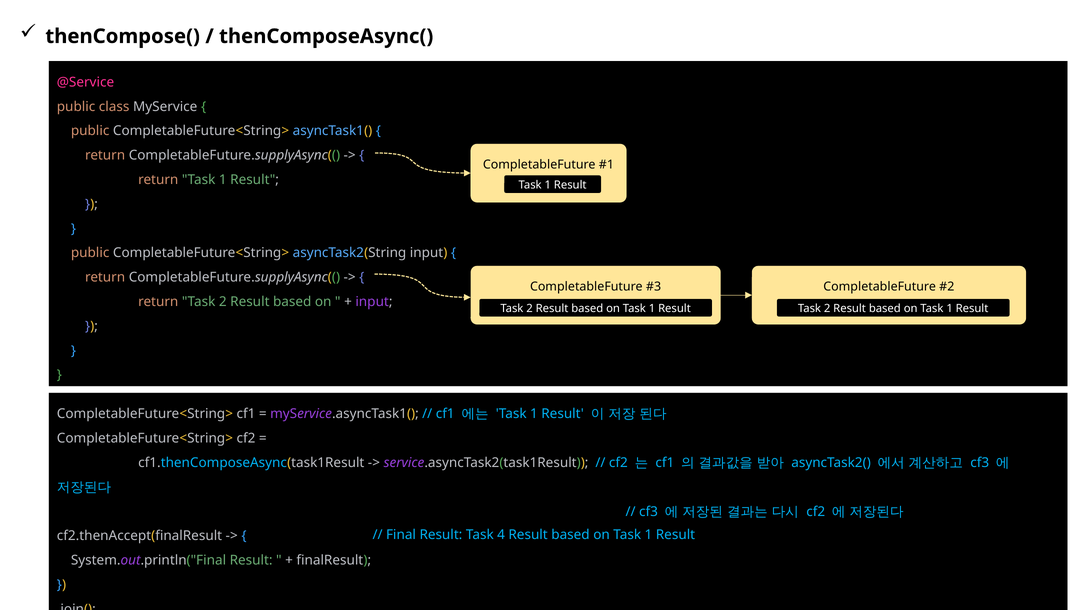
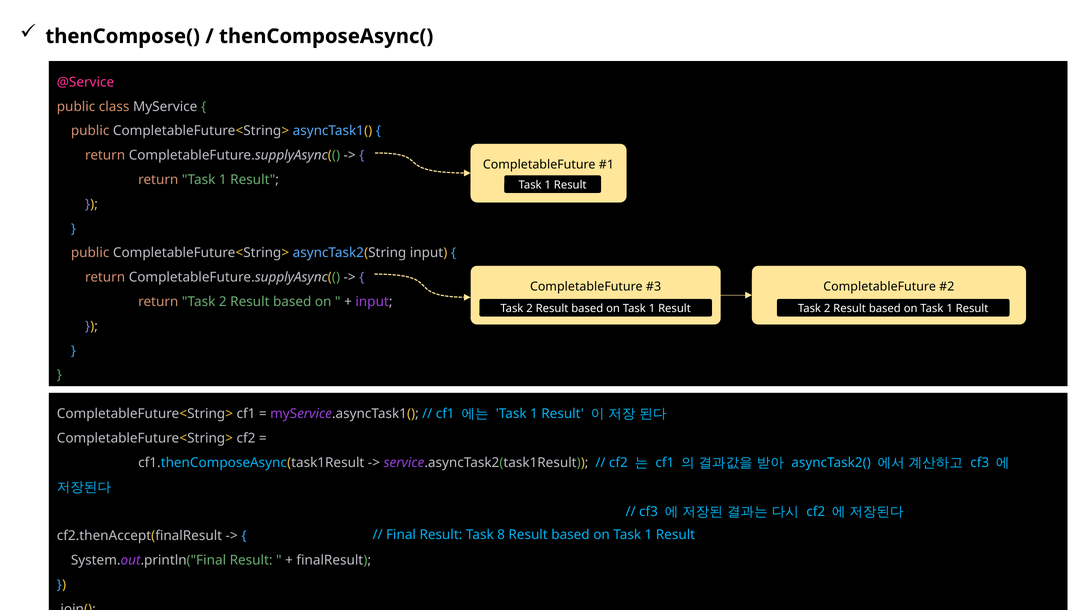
4: 4 -> 8
